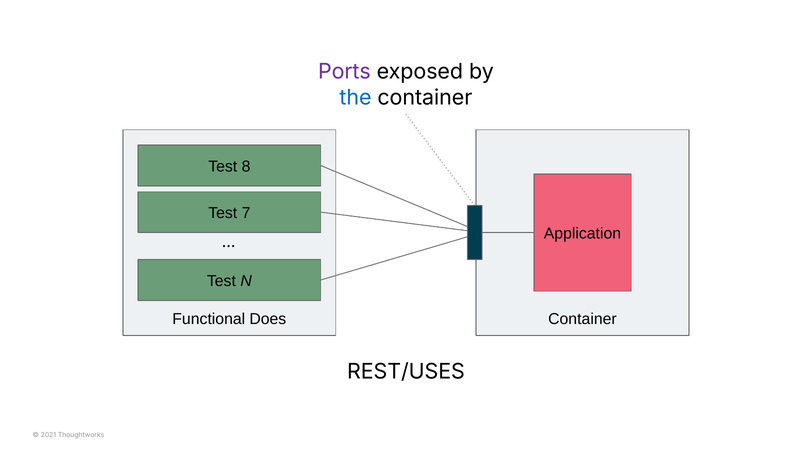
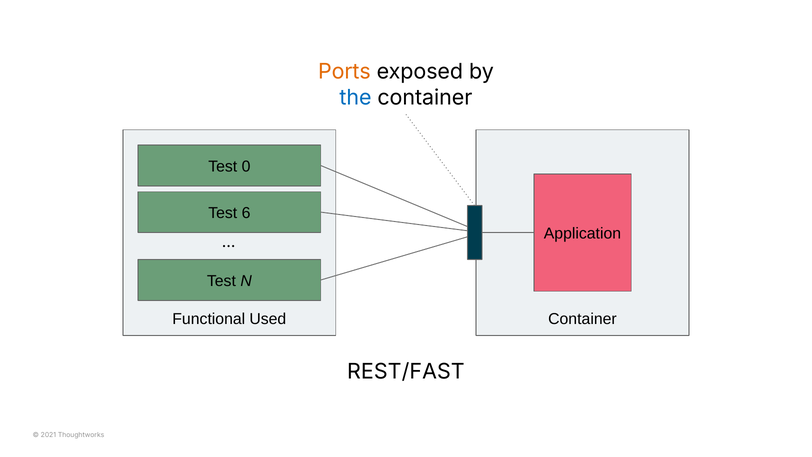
Ports colour: purple -> orange
8: 8 -> 0
7: 7 -> 6
Does: Does -> Used
REST/USES: REST/USES -> REST/FAST
